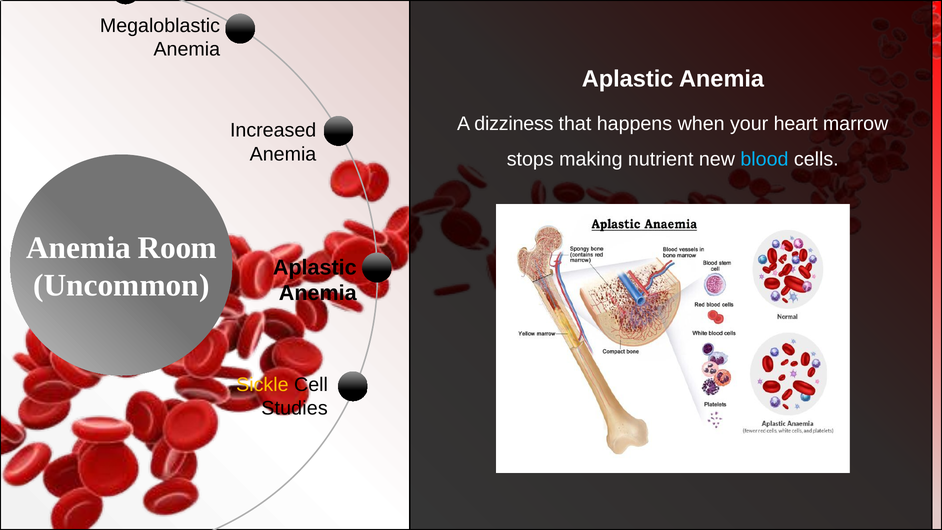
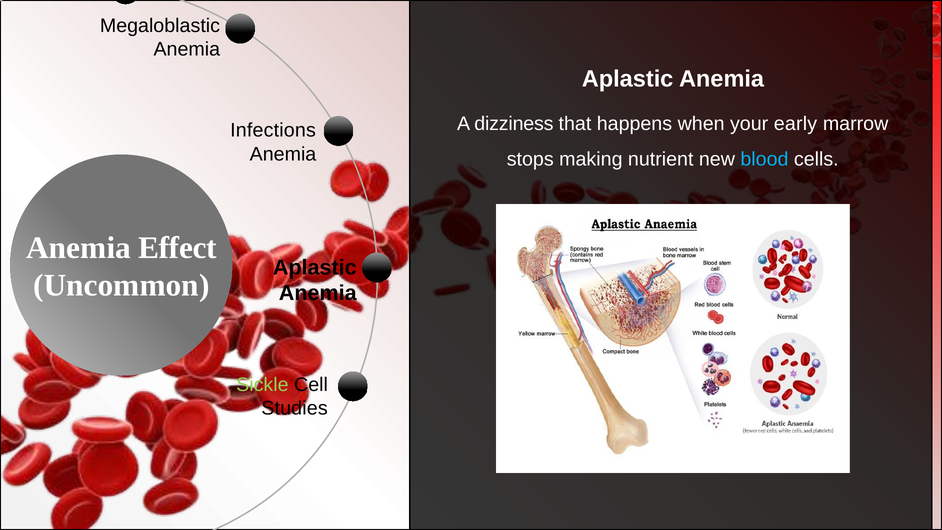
heart: heart -> early
Increased: Increased -> Infections
Room: Room -> Effect
Sickle colour: yellow -> light green
